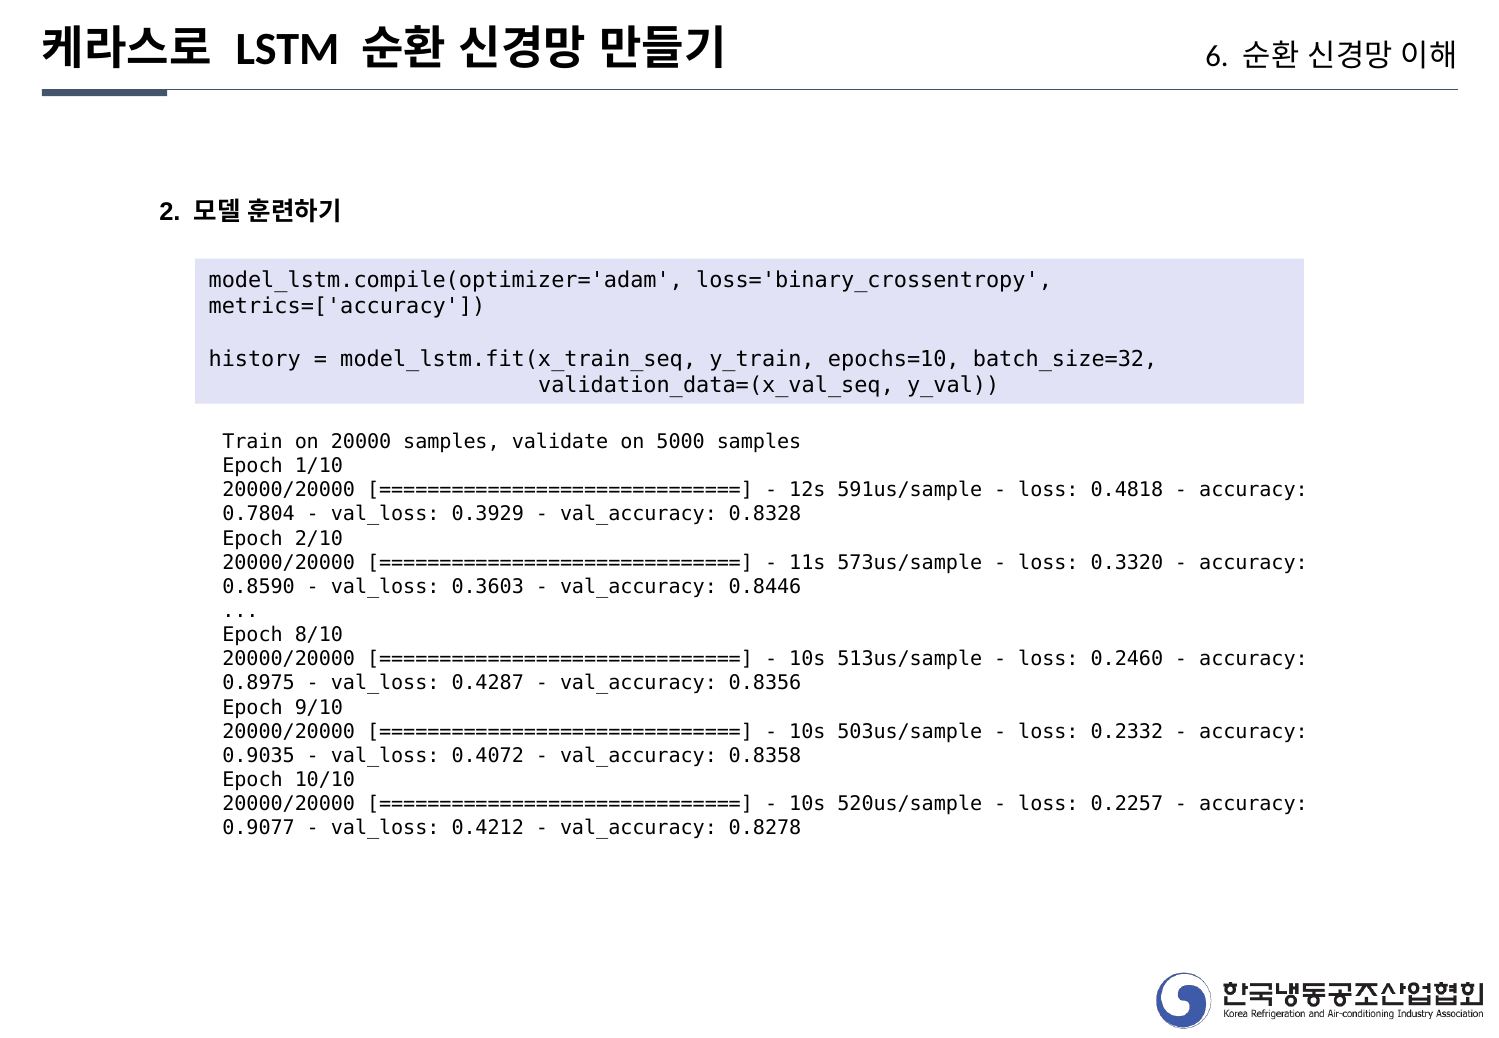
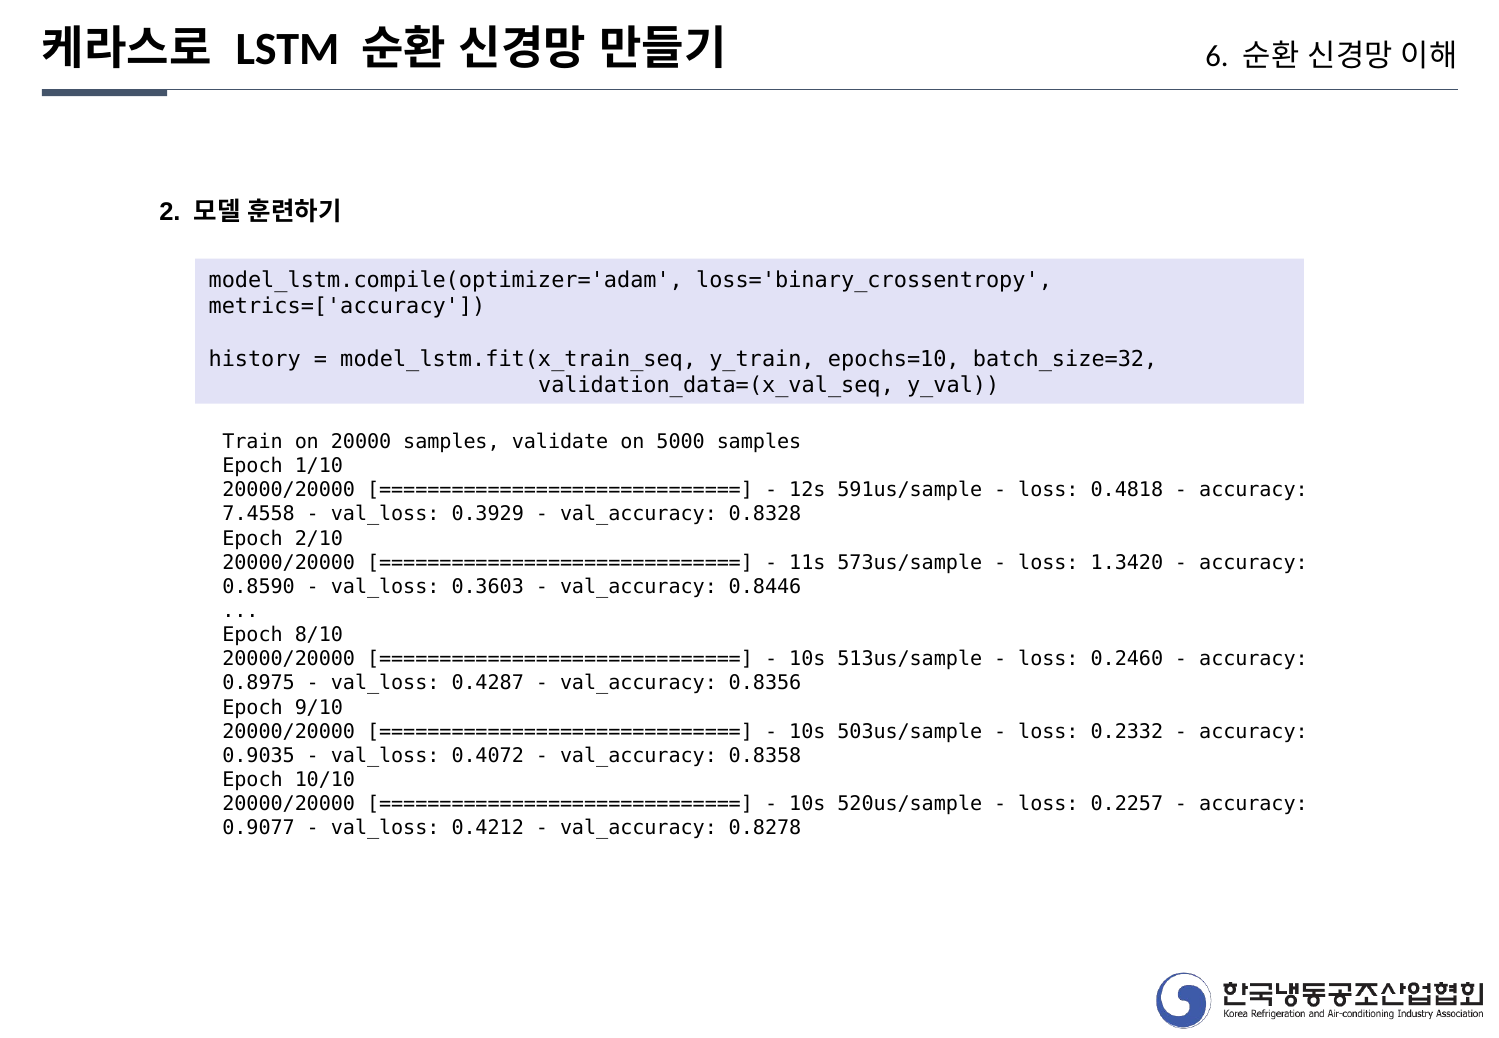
0.7804: 0.7804 -> 7.4558
0.3320: 0.3320 -> 1.3420
